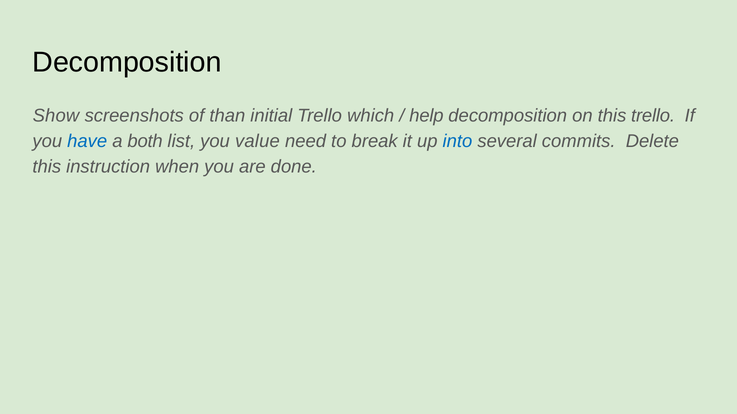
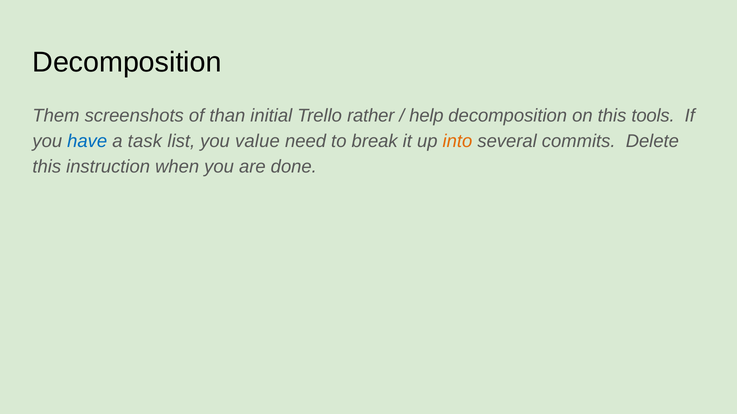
Show: Show -> Them
which: which -> rather
this trello: trello -> tools
both: both -> task
into colour: blue -> orange
